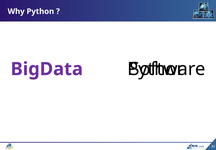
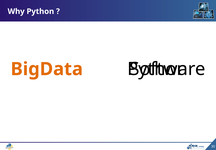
BigData colour: purple -> orange
